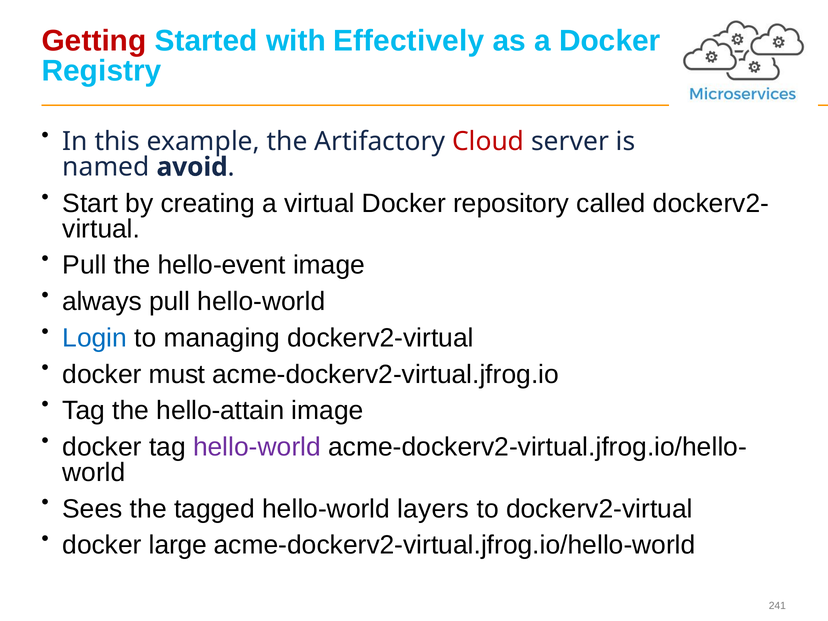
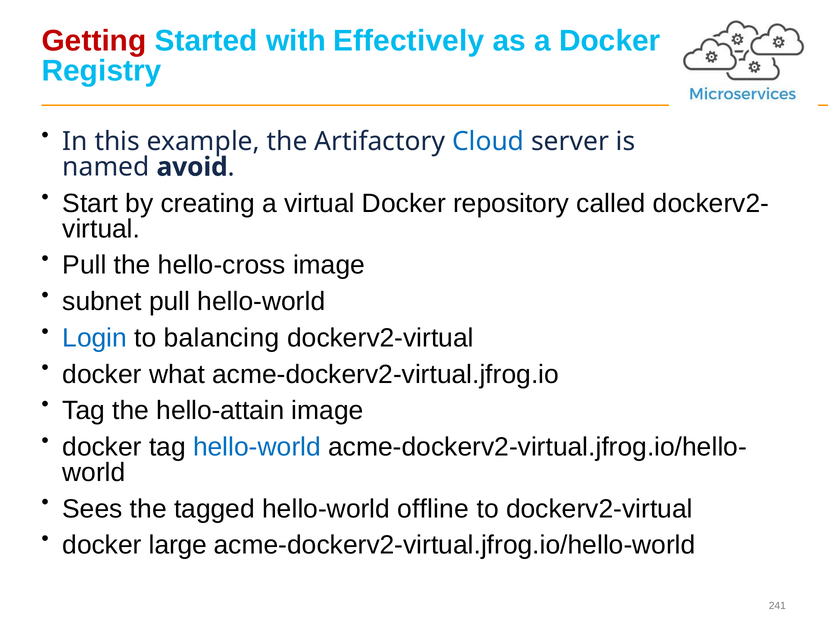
Cloud colour: red -> blue
hello-event: hello-event -> hello-cross
always: always -> subnet
managing: managing -> balancing
must: must -> what
hello-world at (257, 447) colour: purple -> blue
layers: layers -> offline
